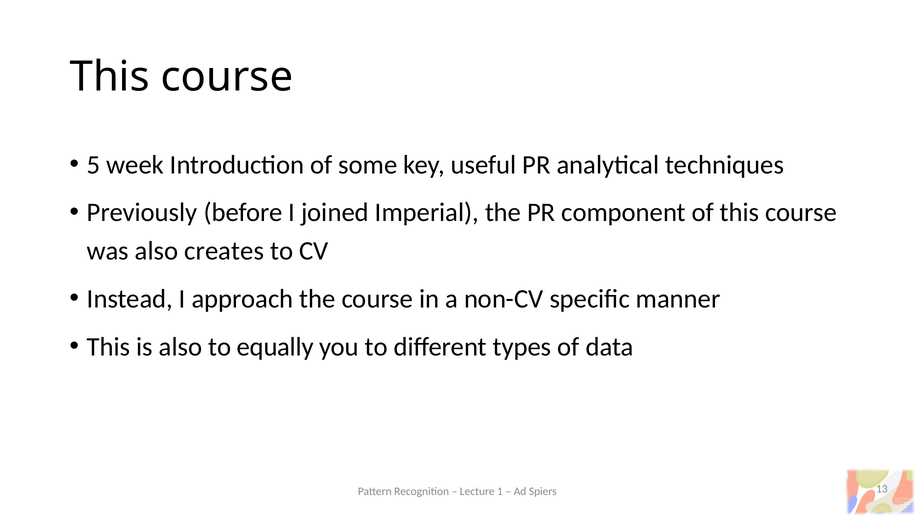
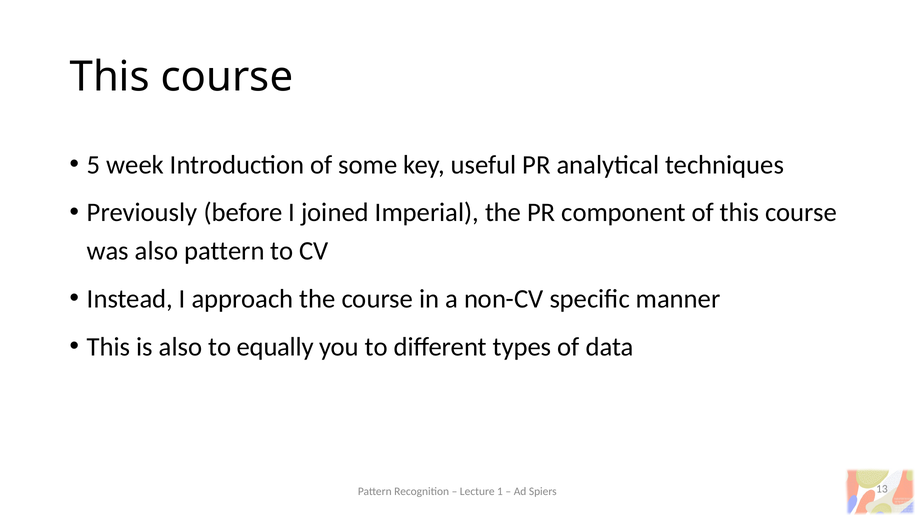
also creates: creates -> pattern
